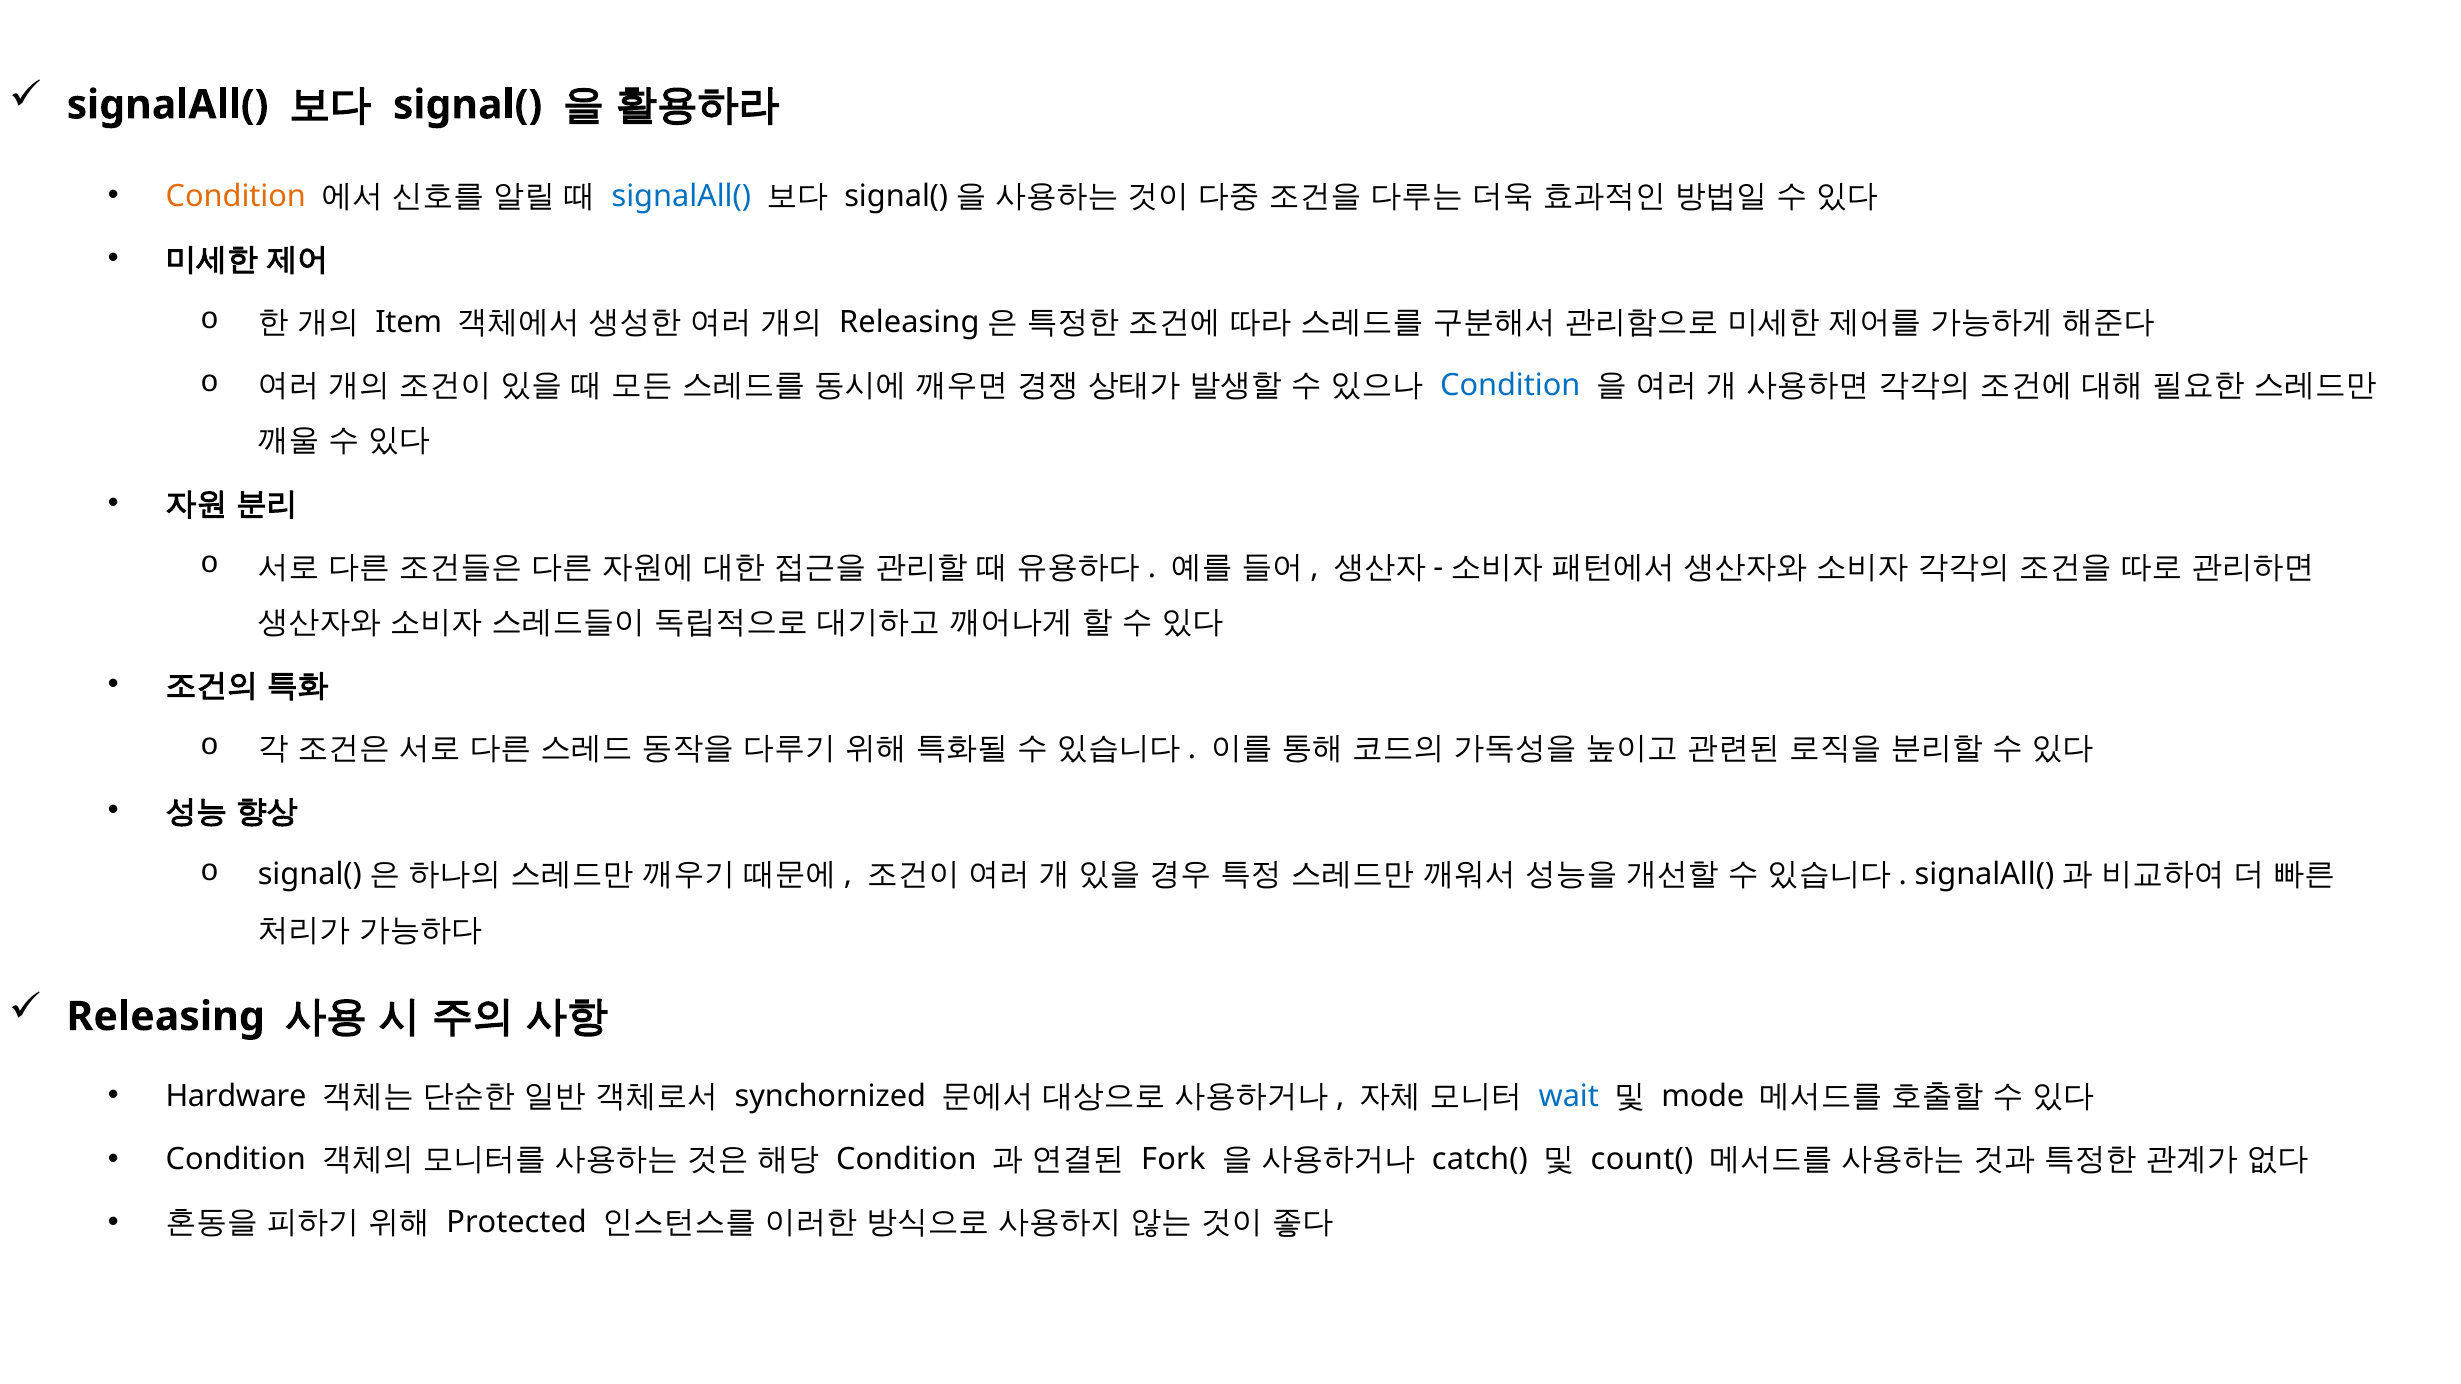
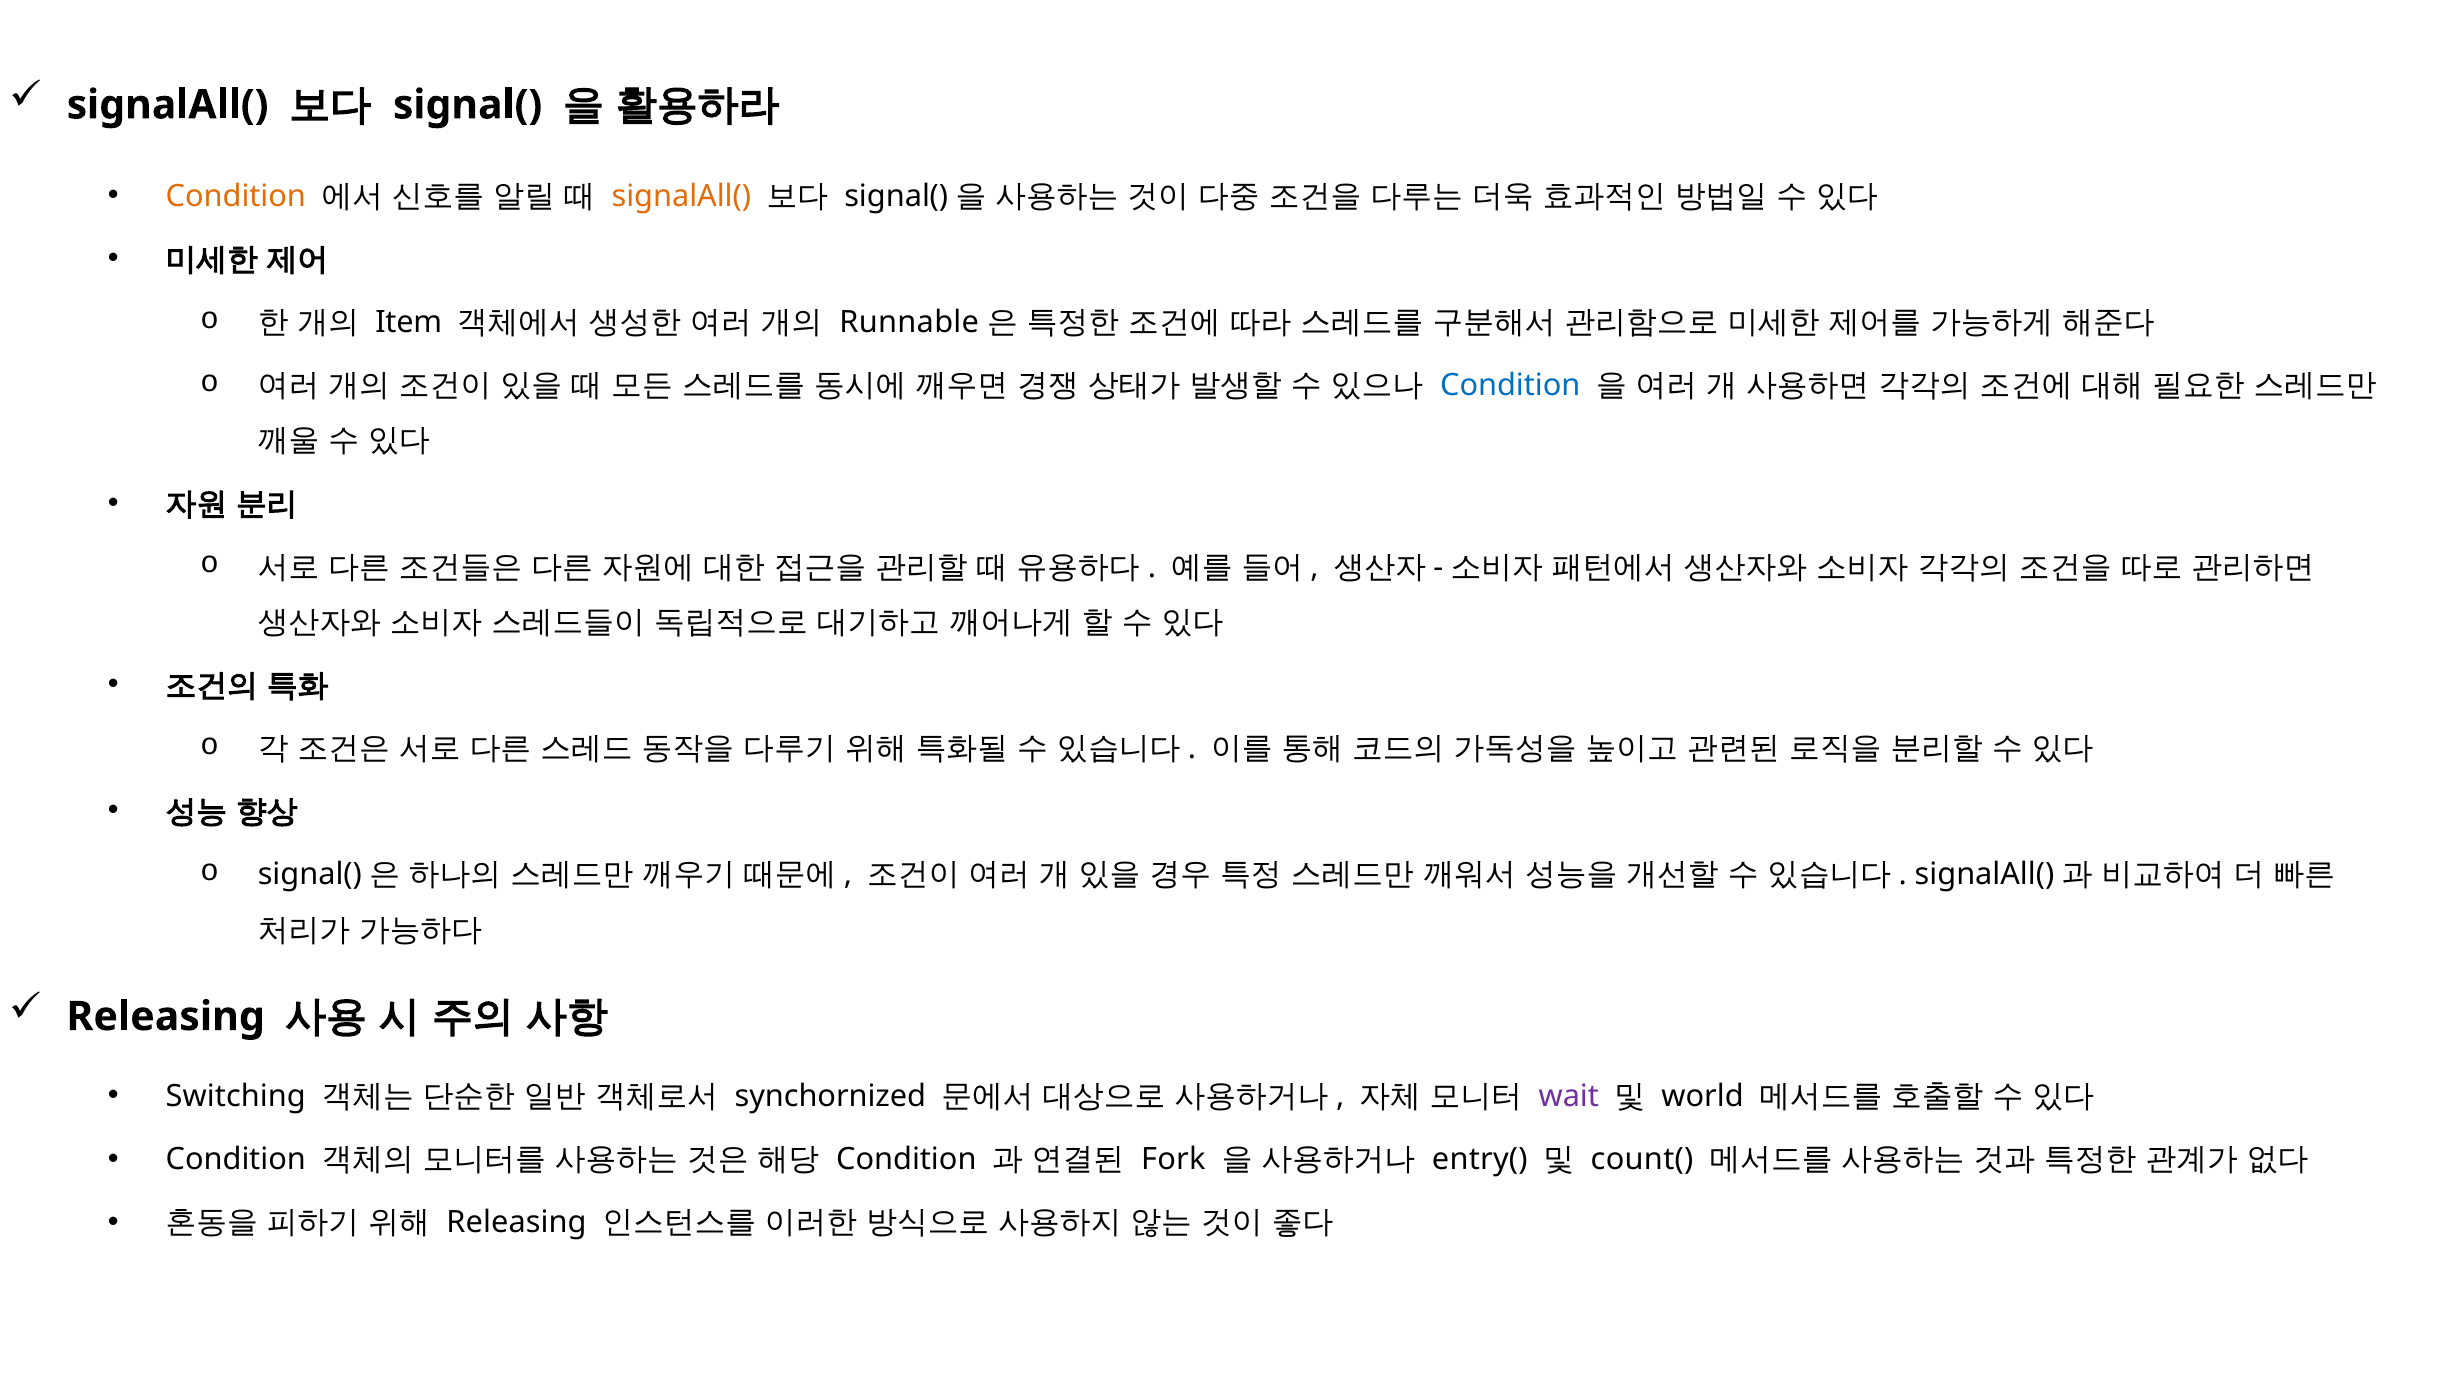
signalAll( at (681, 196) colour: blue -> orange
Releasing at (909, 322): Releasing -> Runnable
Hardware: Hardware -> Switching
wait colour: blue -> purple
mode: mode -> world
catch(: catch( -> entry(
Protected at (517, 1223): Protected -> Releasing
